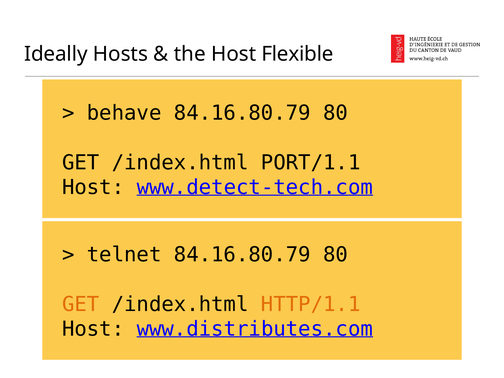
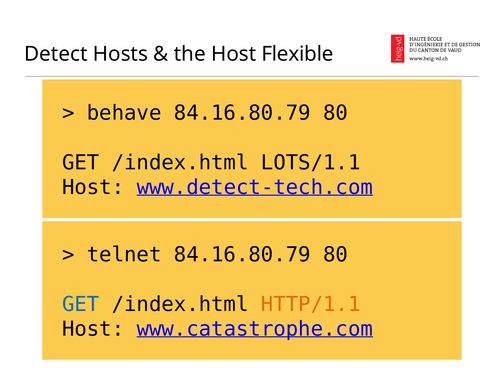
Ideally: Ideally -> Detect
PORT/1.1: PORT/1.1 -> LOTS/1.1
GET at (81, 304) colour: orange -> blue
www.distributes.com: www.distributes.com -> www.catastrophe.com
